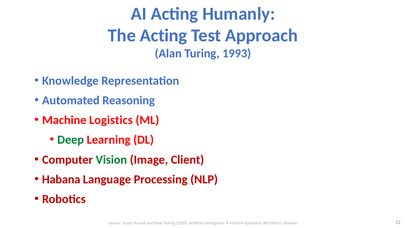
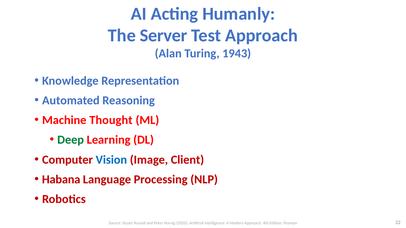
The Acting: Acting -> Server
1993: 1993 -> 1943
Logistics: Logistics -> Thought
Vision colour: green -> blue
